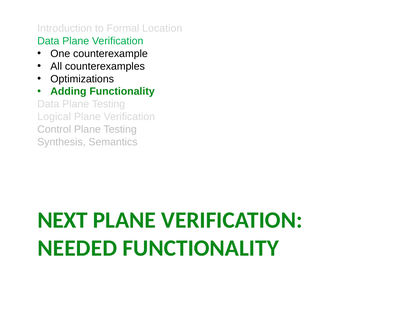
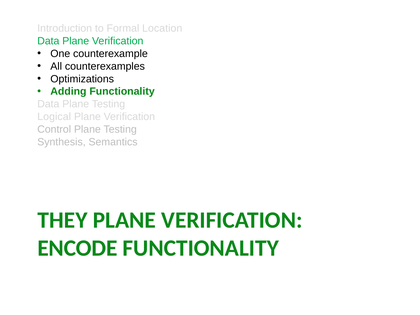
NEXT: NEXT -> THEY
NEEDED: NEEDED -> ENCODE
